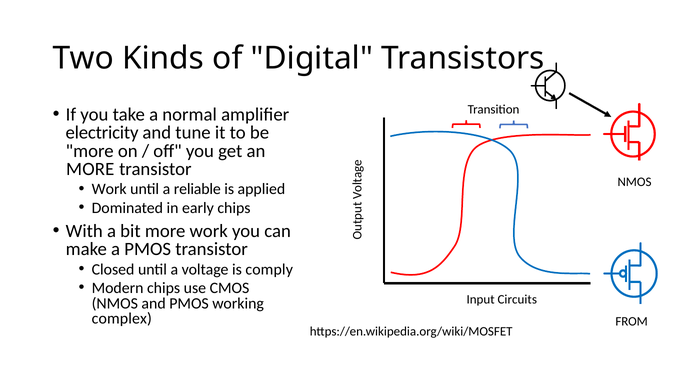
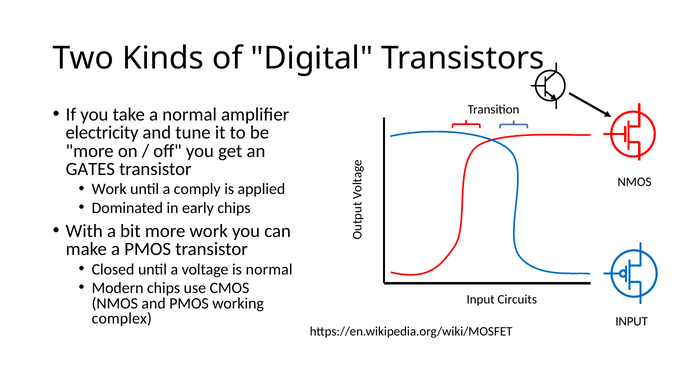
MORE at (90, 169): MORE -> GATES
reliable: reliable -> comply
is comply: comply -> normal
FROM at (632, 322): FROM -> INPUT
